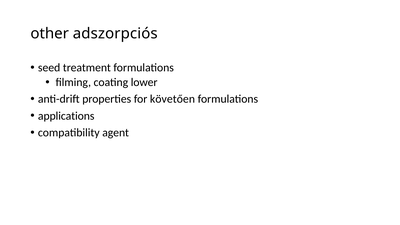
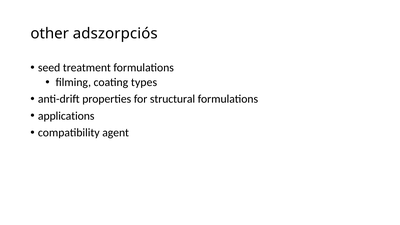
lower: lower -> types
követően: követően -> structural
